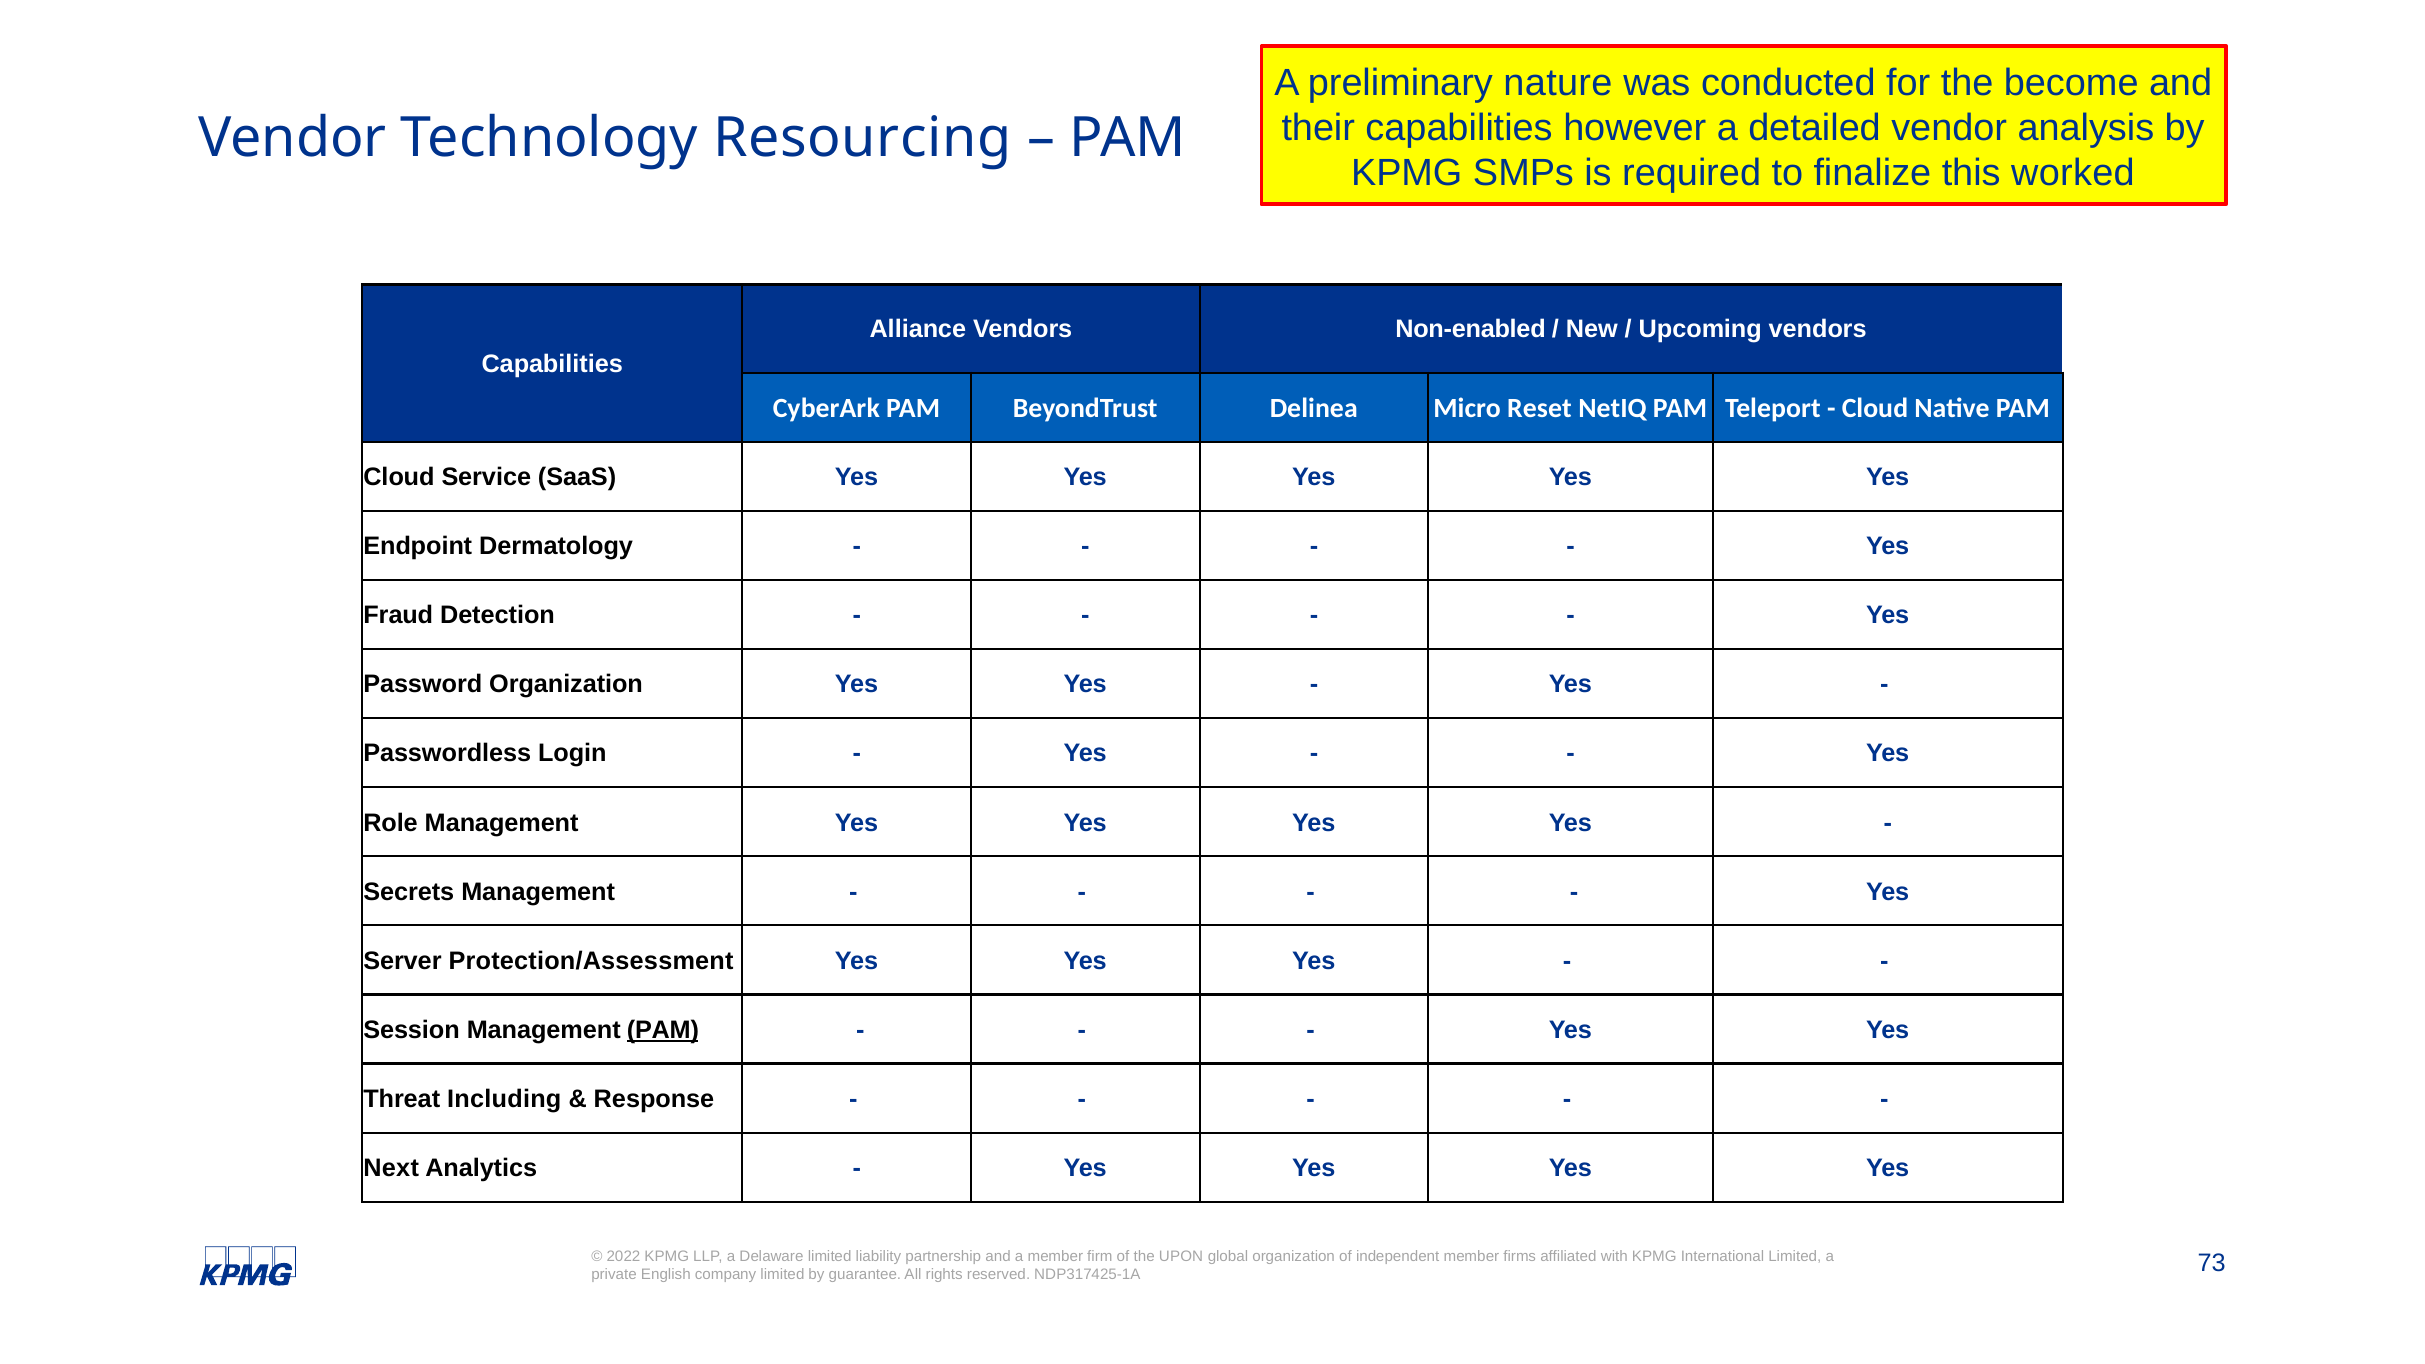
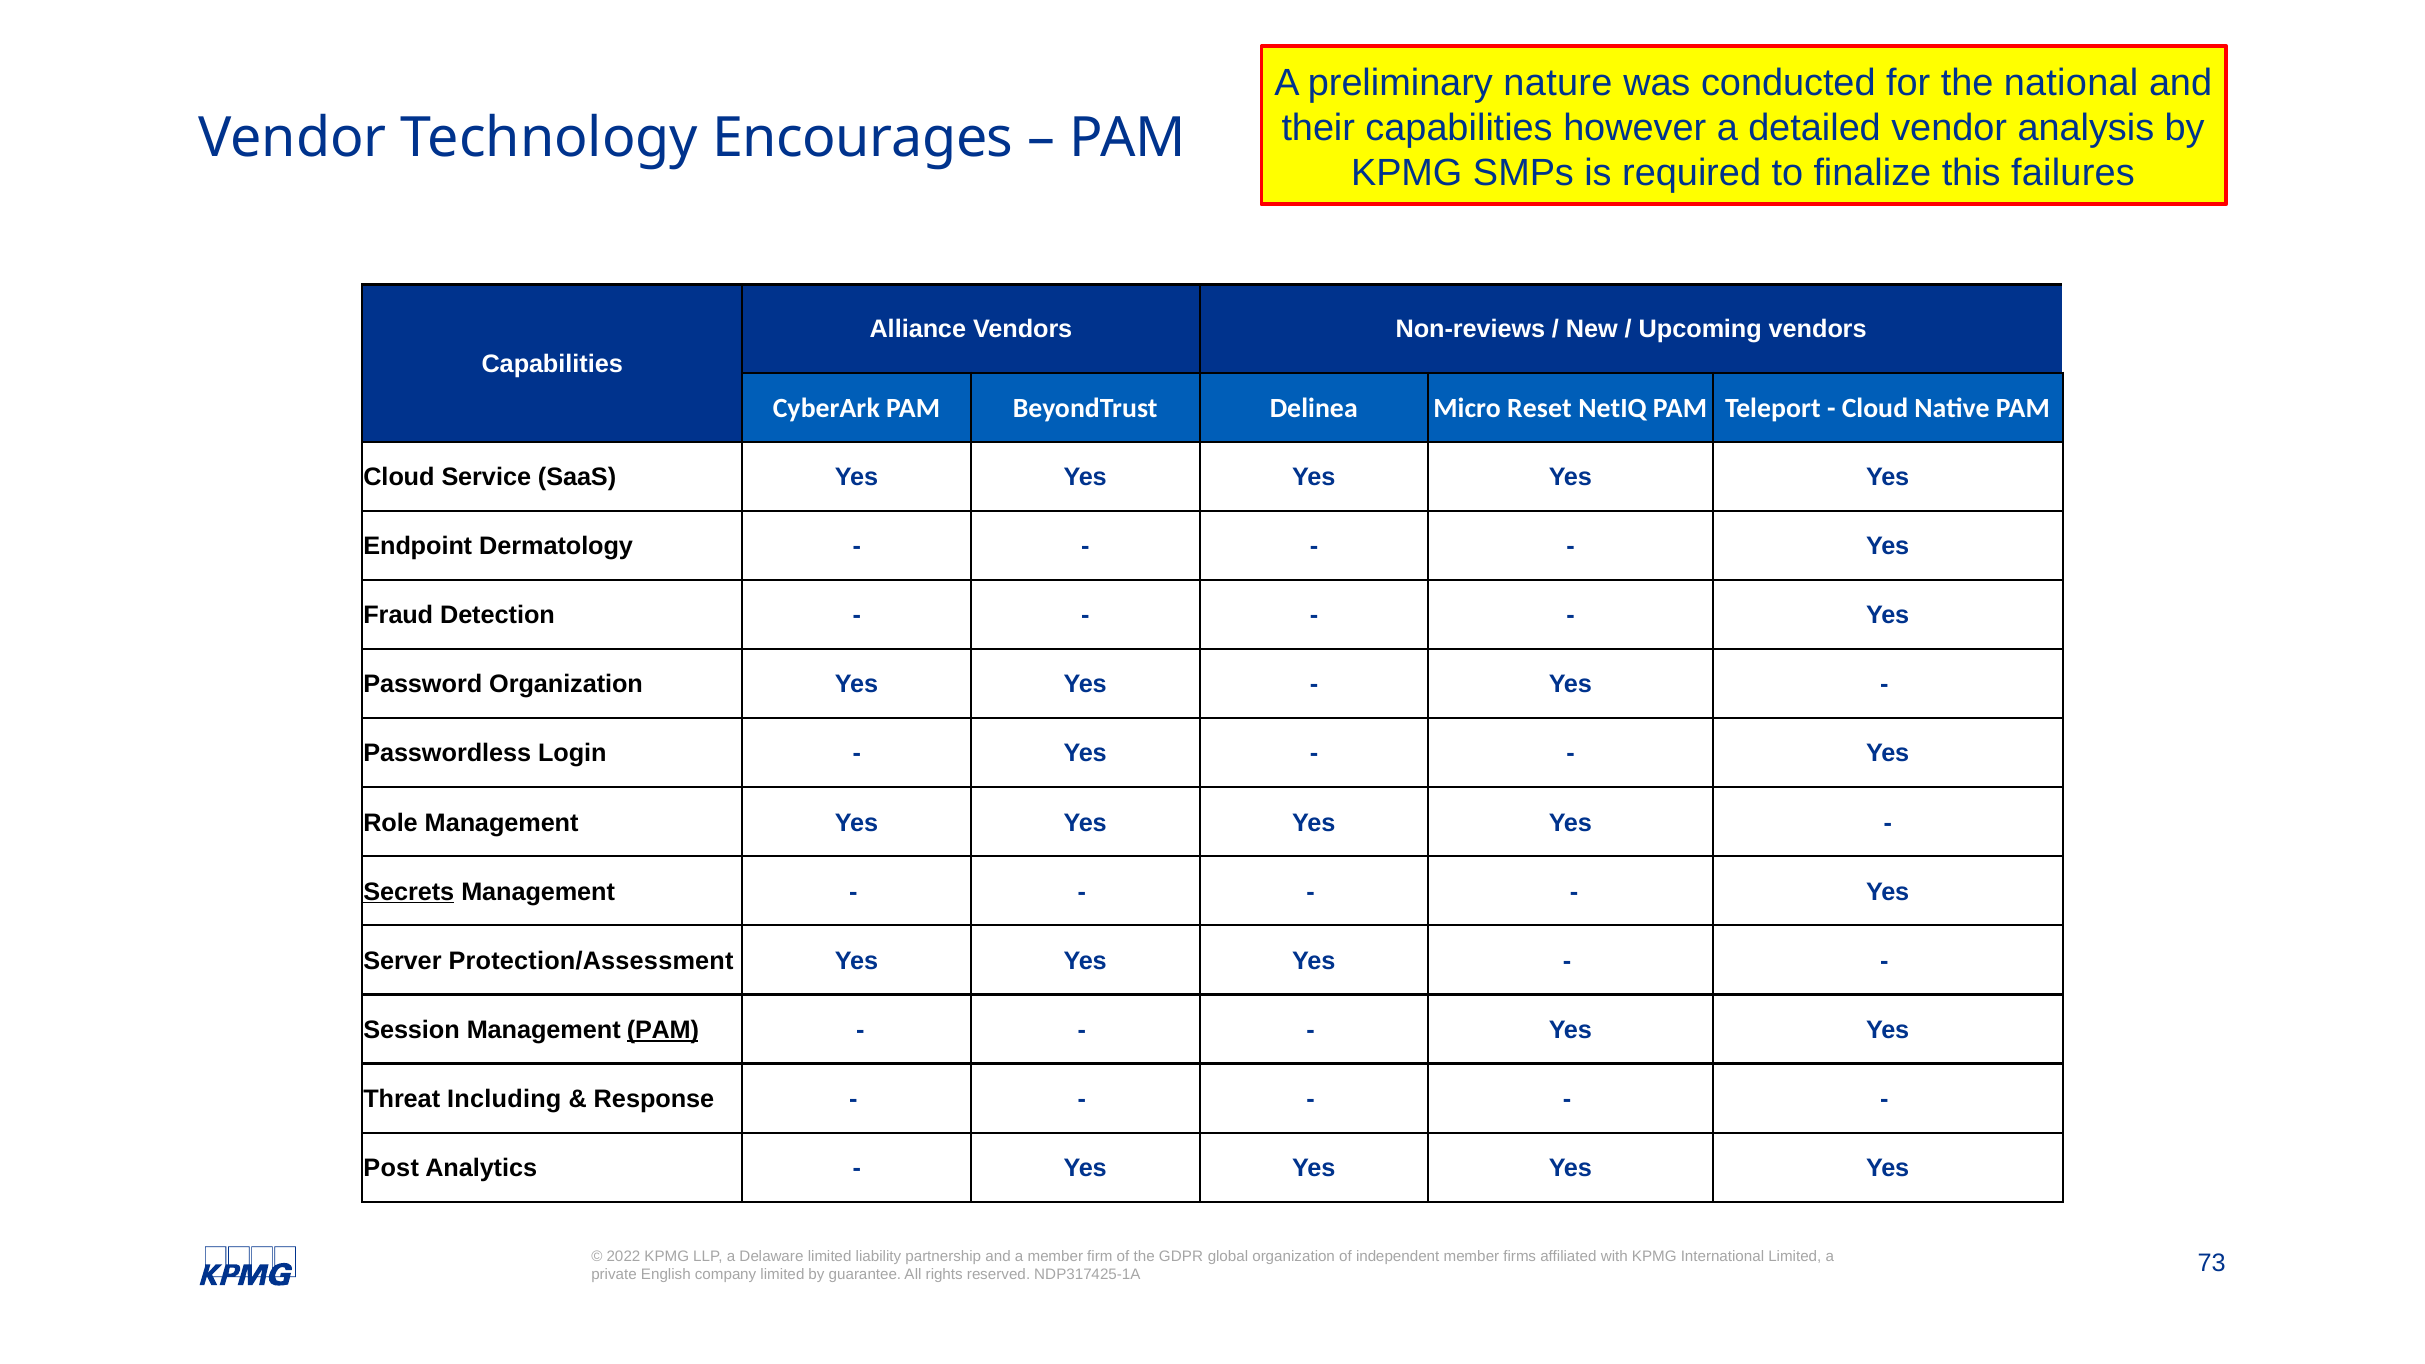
become: become -> national
Resourcing: Resourcing -> Encourages
worked: worked -> failures
Non-enabled: Non-enabled -> Non-reviews
Secrets underline: none -> present
Next: Next -> Post
UPON: UPON -> GDPR
